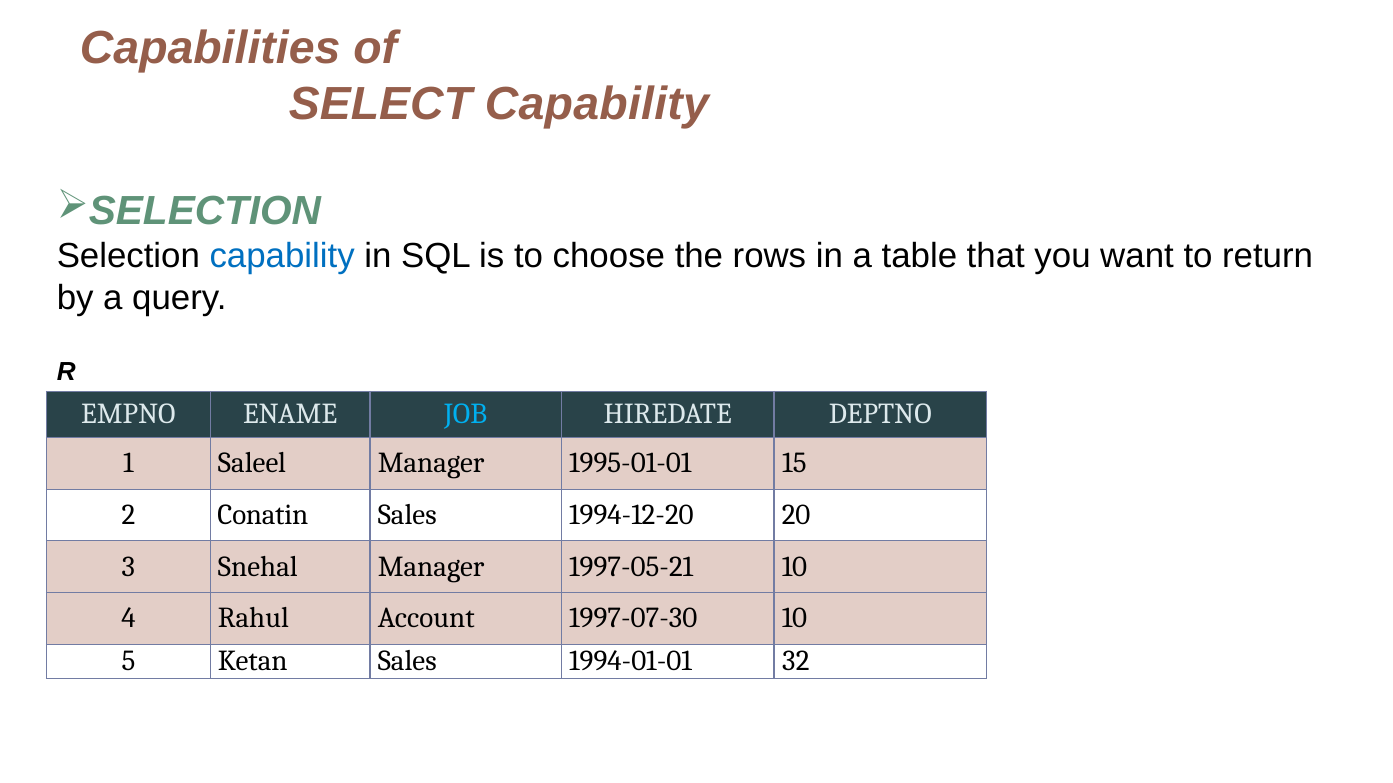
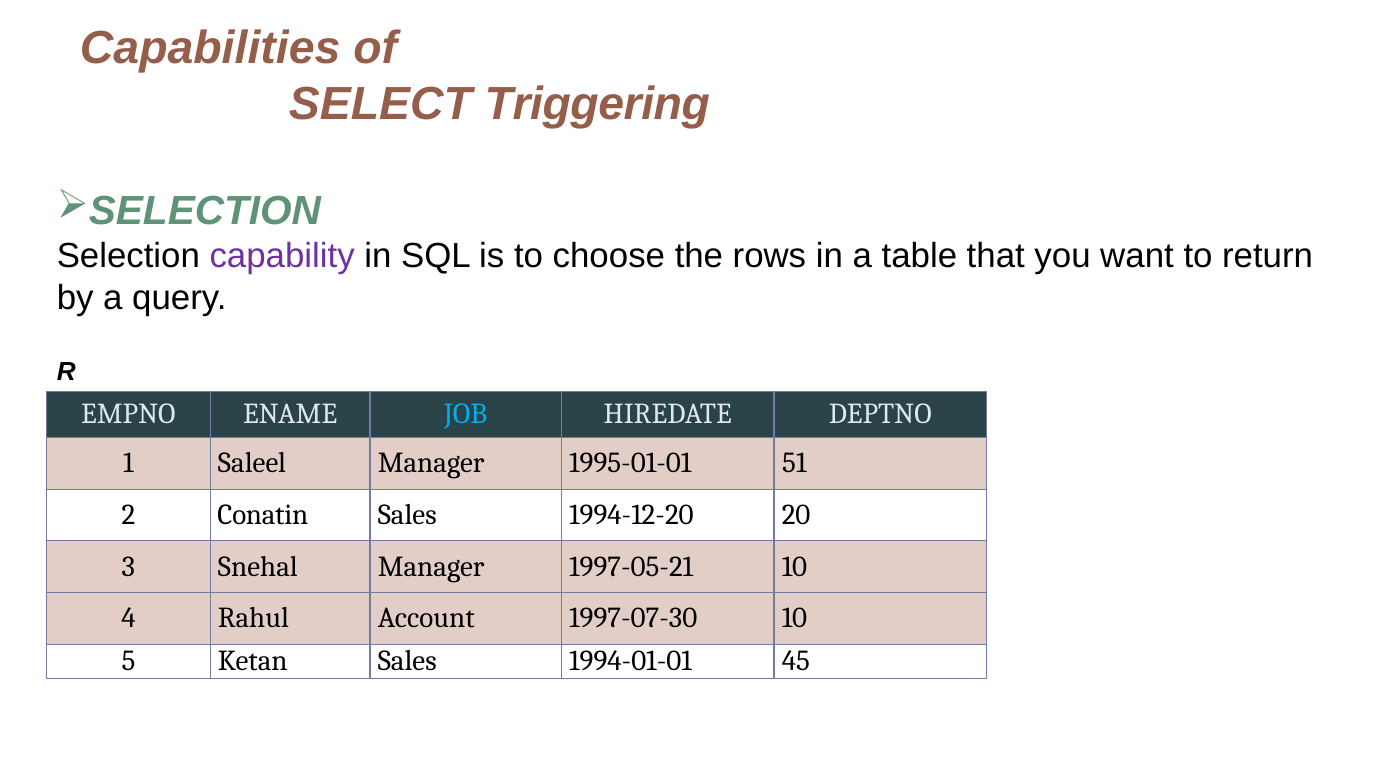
SELECT Capability: Capability -> Triggering
capability at (282, 257) colour: blue -> purple
15: 15 -> 51
32: 32 -> 45
